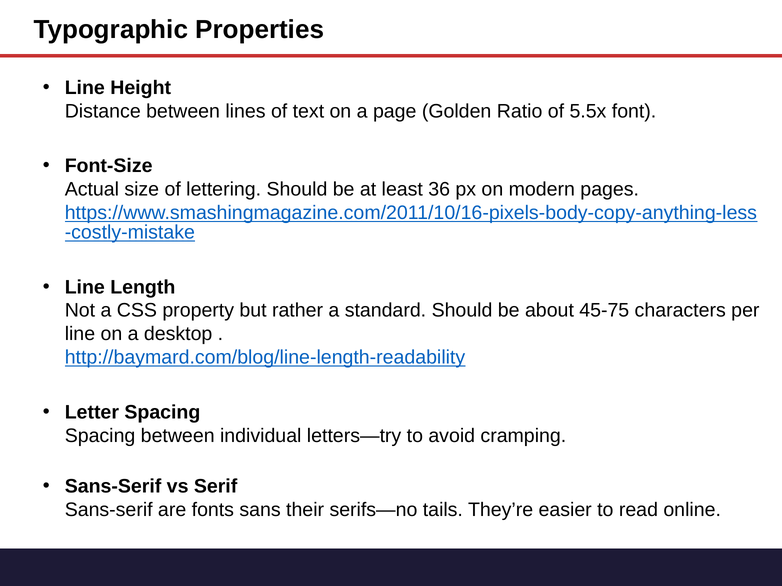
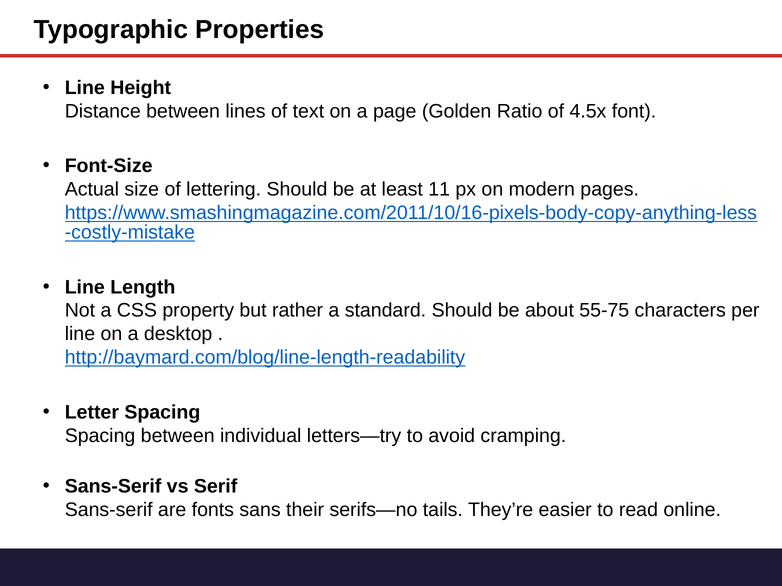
5.5x: 5.5x -> 4.5x
36: 36 -> 11
45-75: 45-75 -> 55-75
